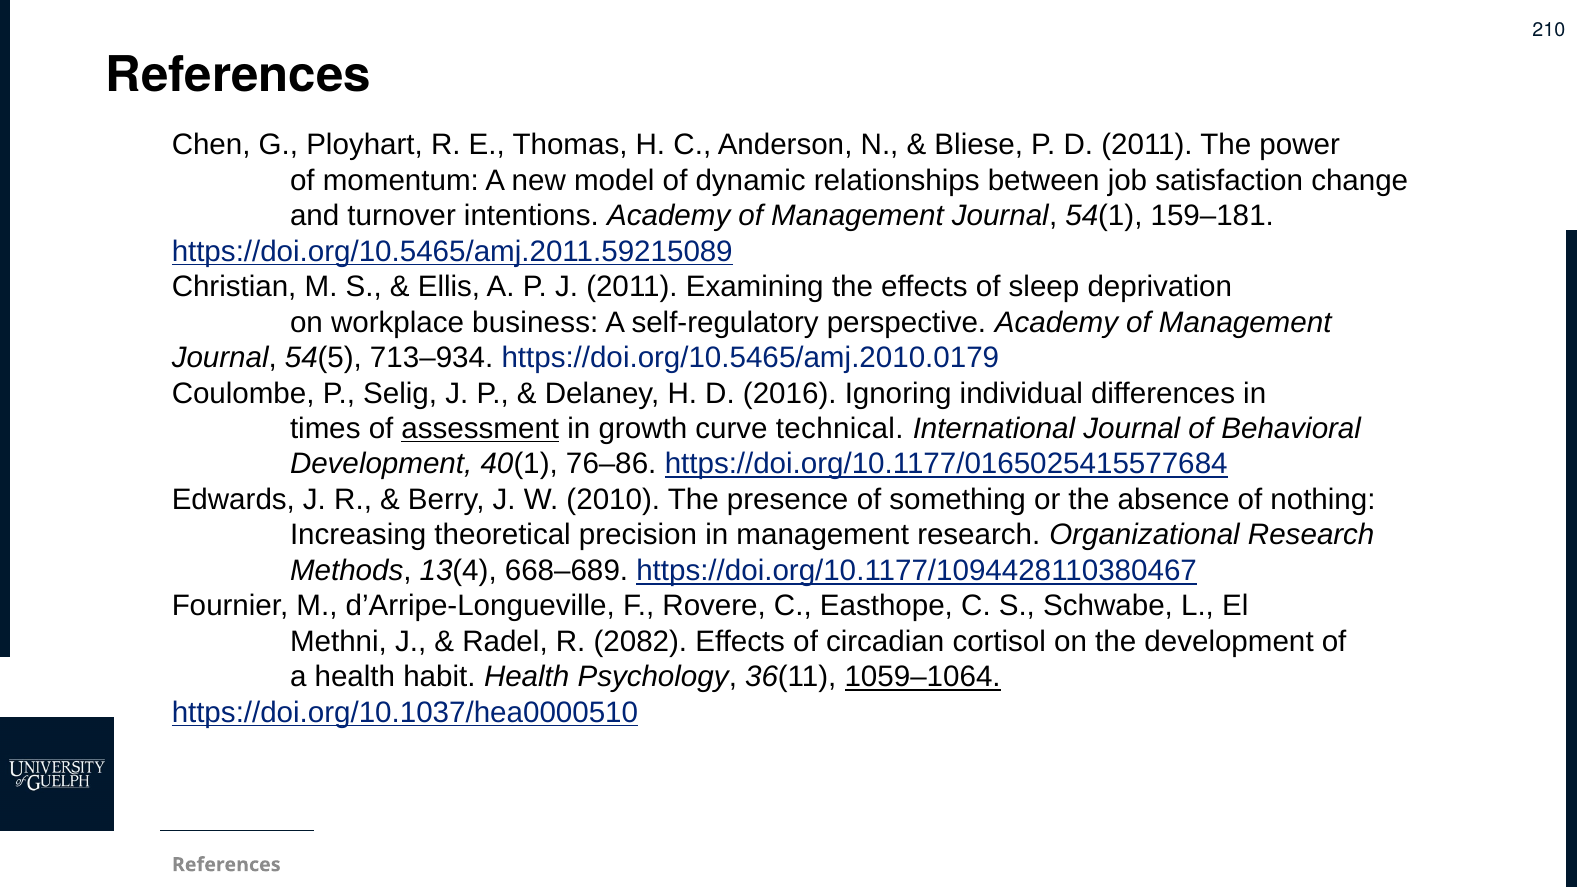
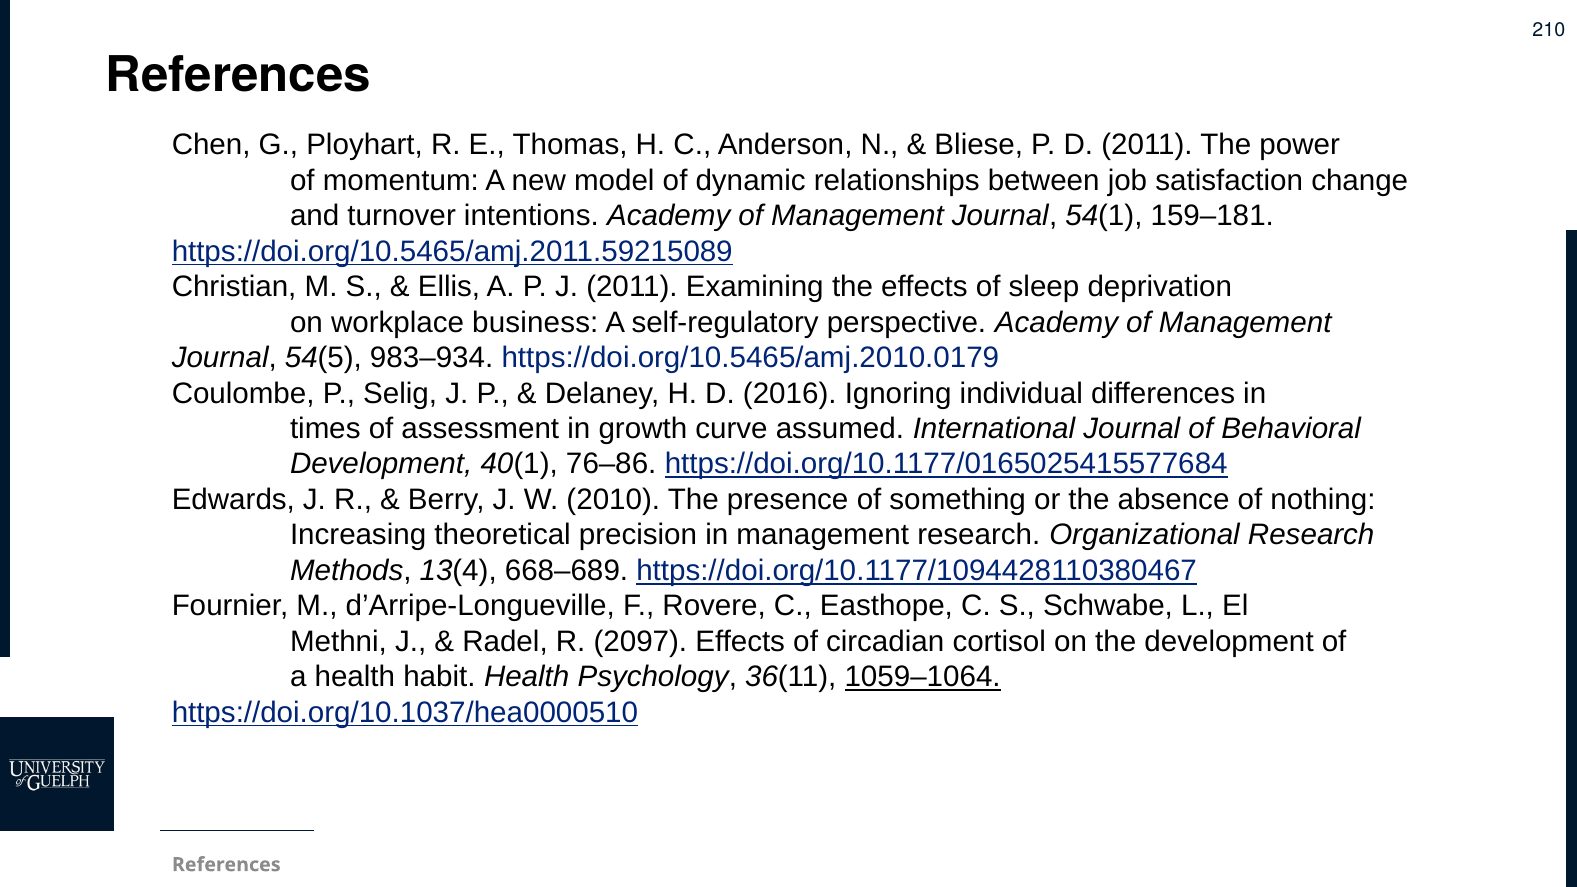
713–934: 713–934 -> 983–934
assessment underline: present -> none
technical: technical -> assumed
2082: 2082 -> 2097
